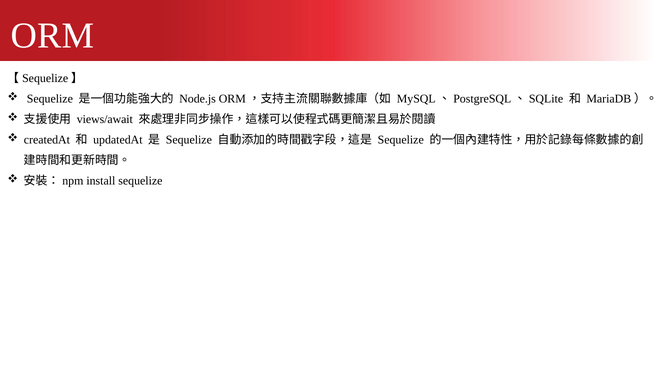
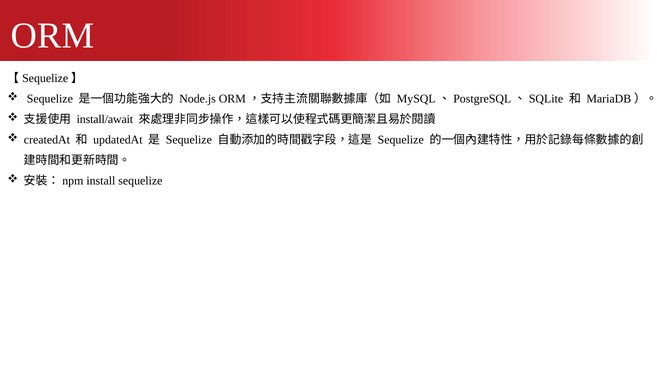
views/await: views/await -> install/await
